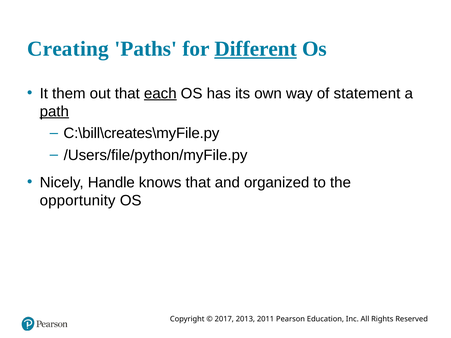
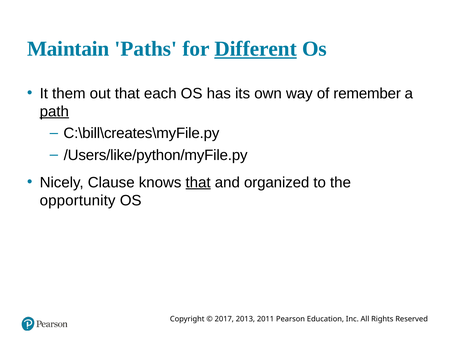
Creating: Creating -> Maintain
each underline: present -> none
statement: statement -> remember
/Users/file/python/myFile.py: /Users/file/python/myFile.py -> /Users/like/python/myFile.py
Handle: Handle -> Clause
that at (198, 183) underline: none -> present
